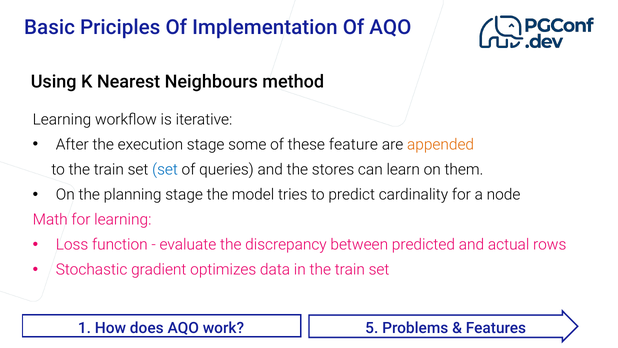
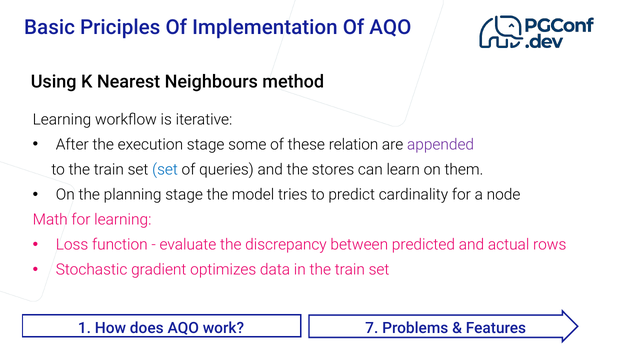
feature: feature -> relation
appended colour: orange -> purple
5: 5 -> 7
